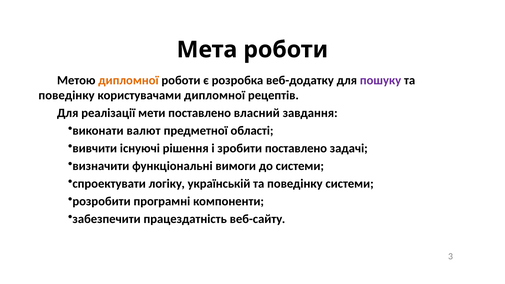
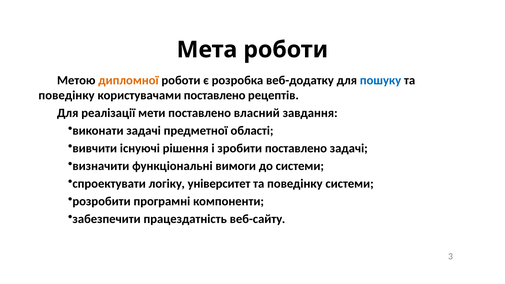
пошуку colour: purple -> blue
користувачами дипломної: дипломної -> поставлено
виконати валют: валют -> задачі
українській: українській -> університет
